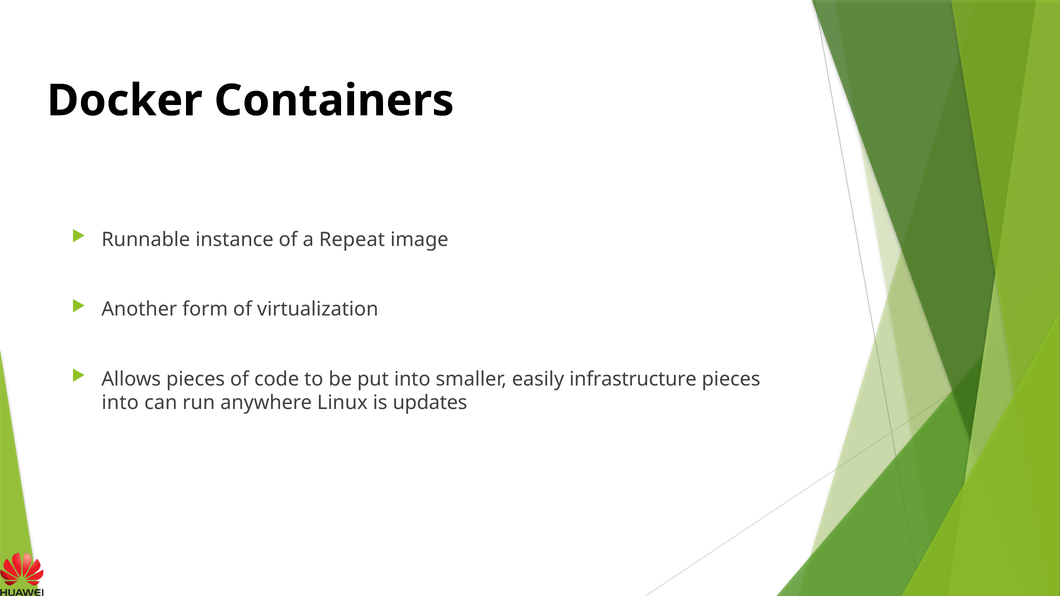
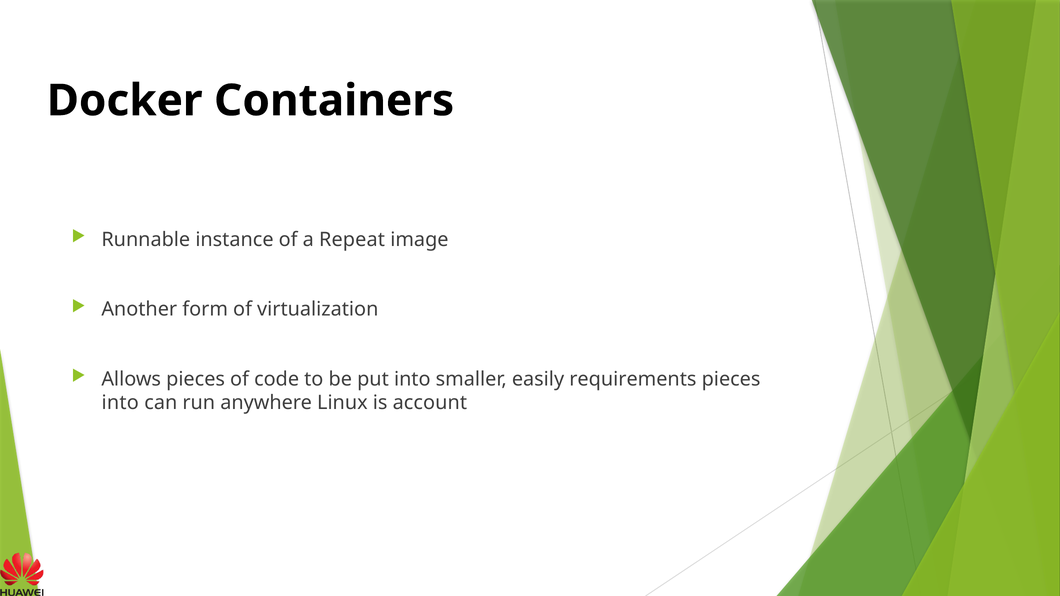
infrastructure: infrastructure -> requirements
updates: updates -> account
